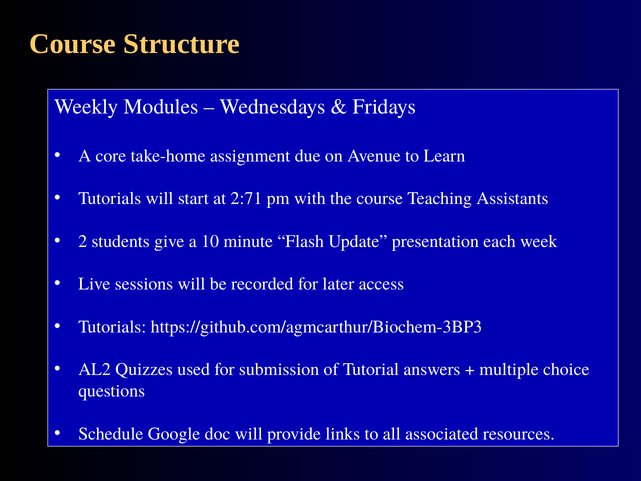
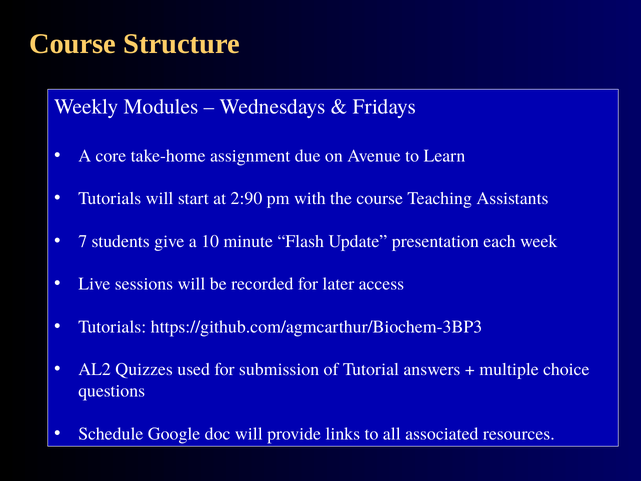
2:71: 2:71 -> 2:90
2: 2 -> 7
